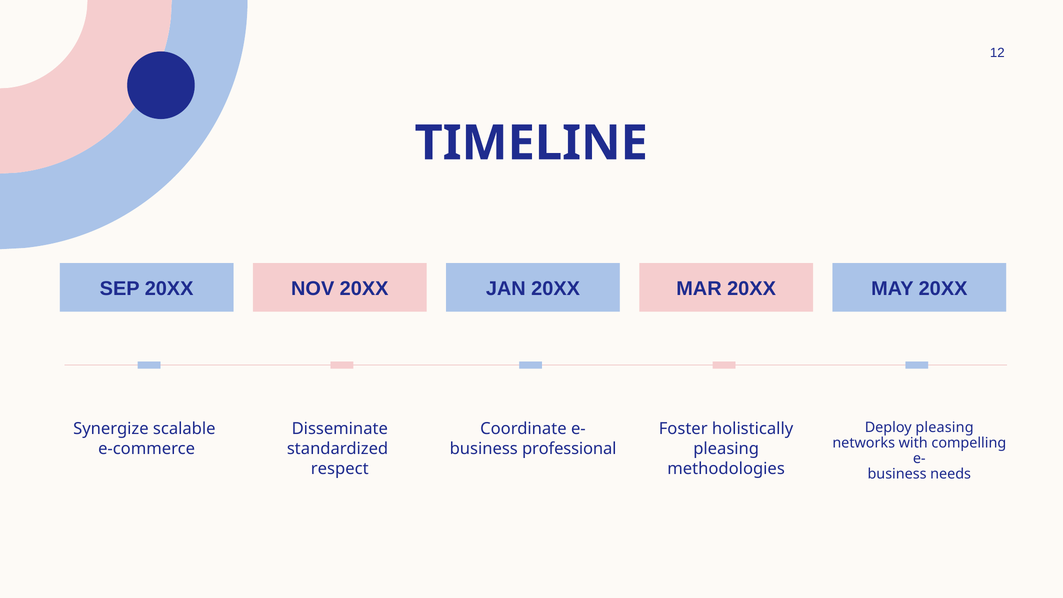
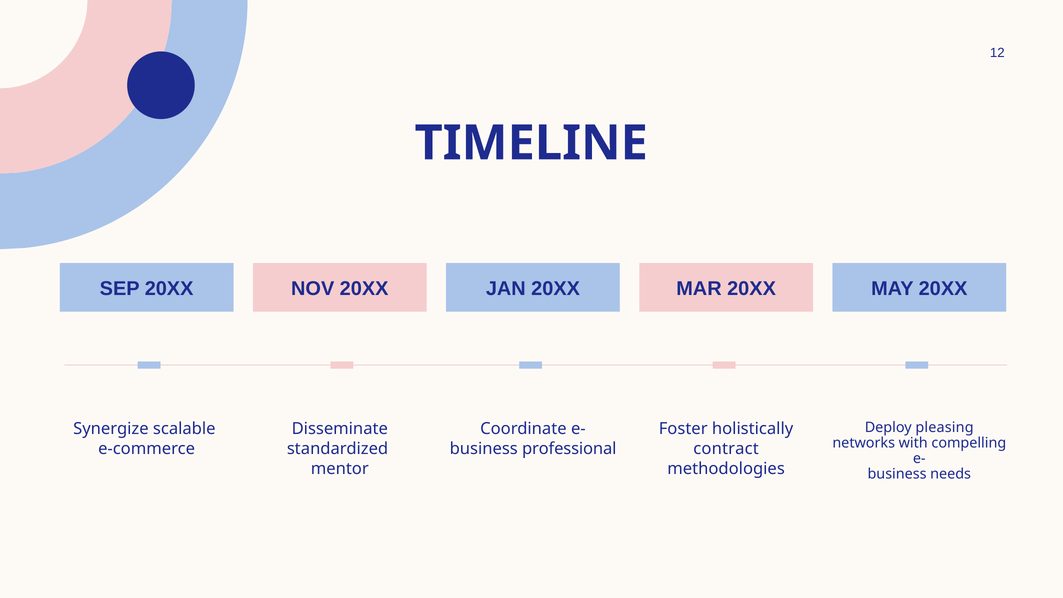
pleasing at (726, 449): pleasing -> contract
respect: respect -> mentor
